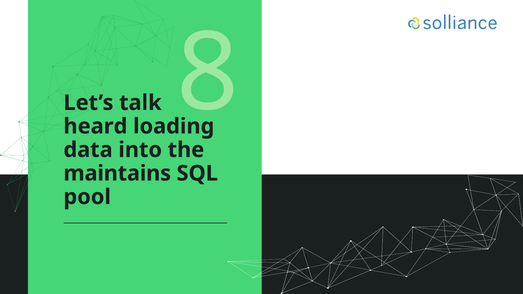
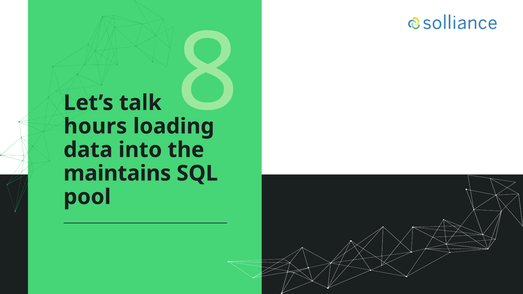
heard: heard -> hours
